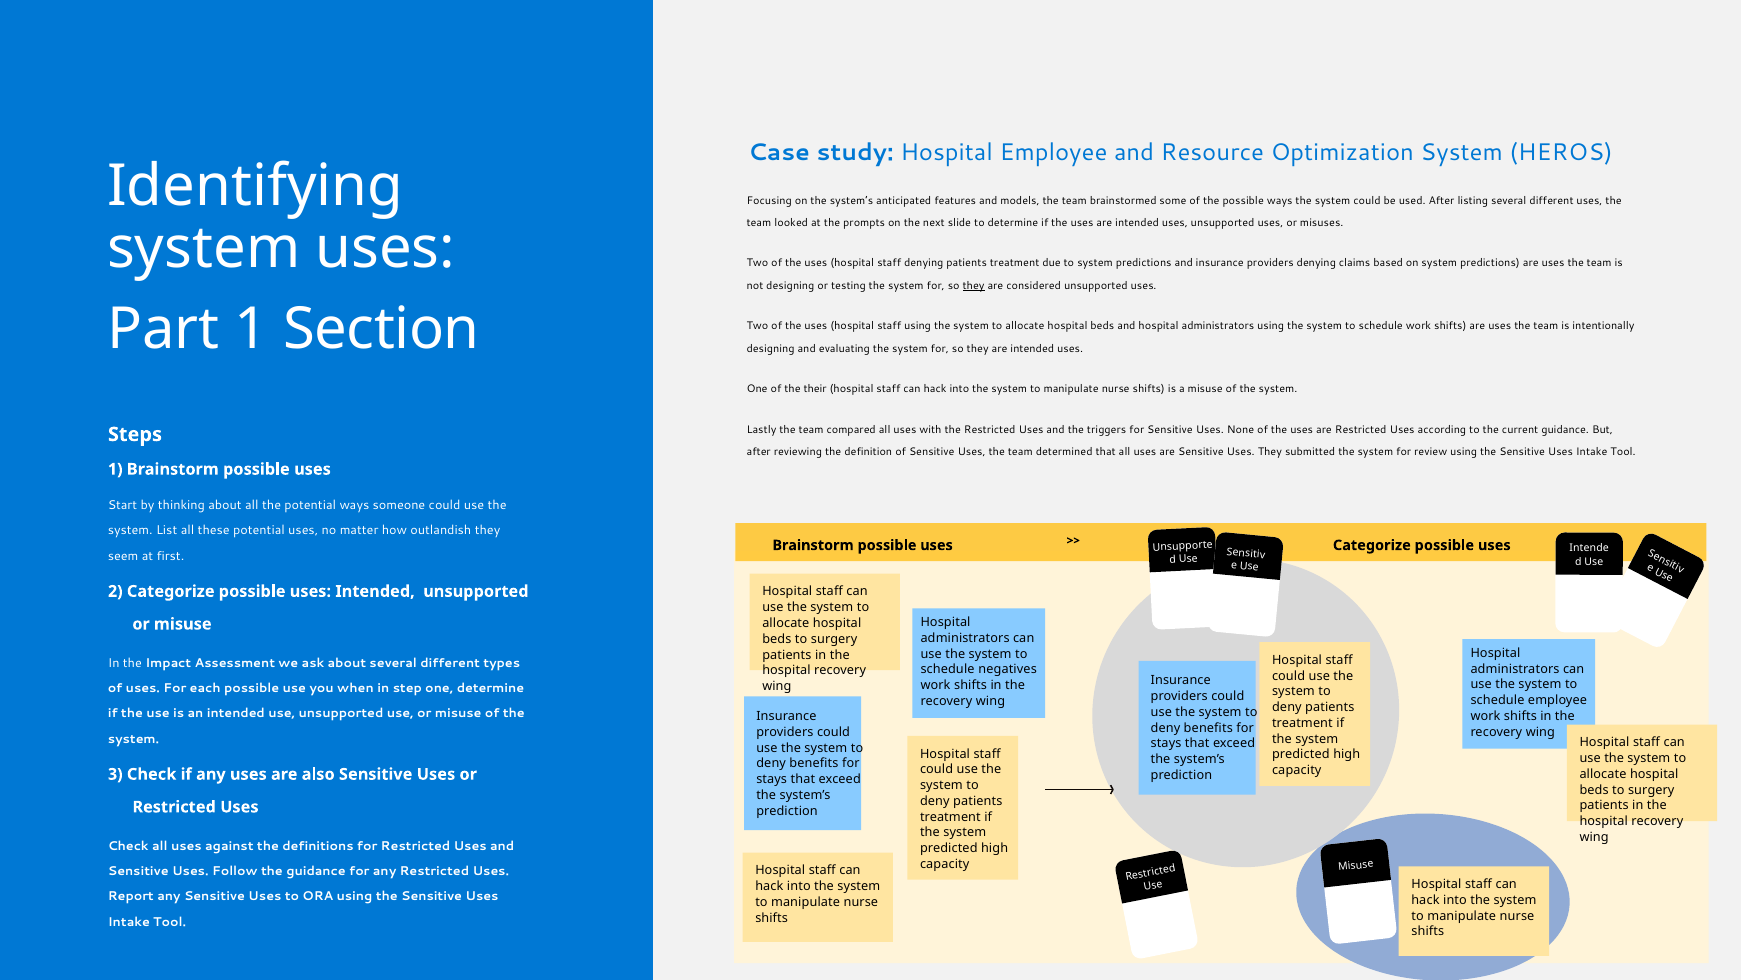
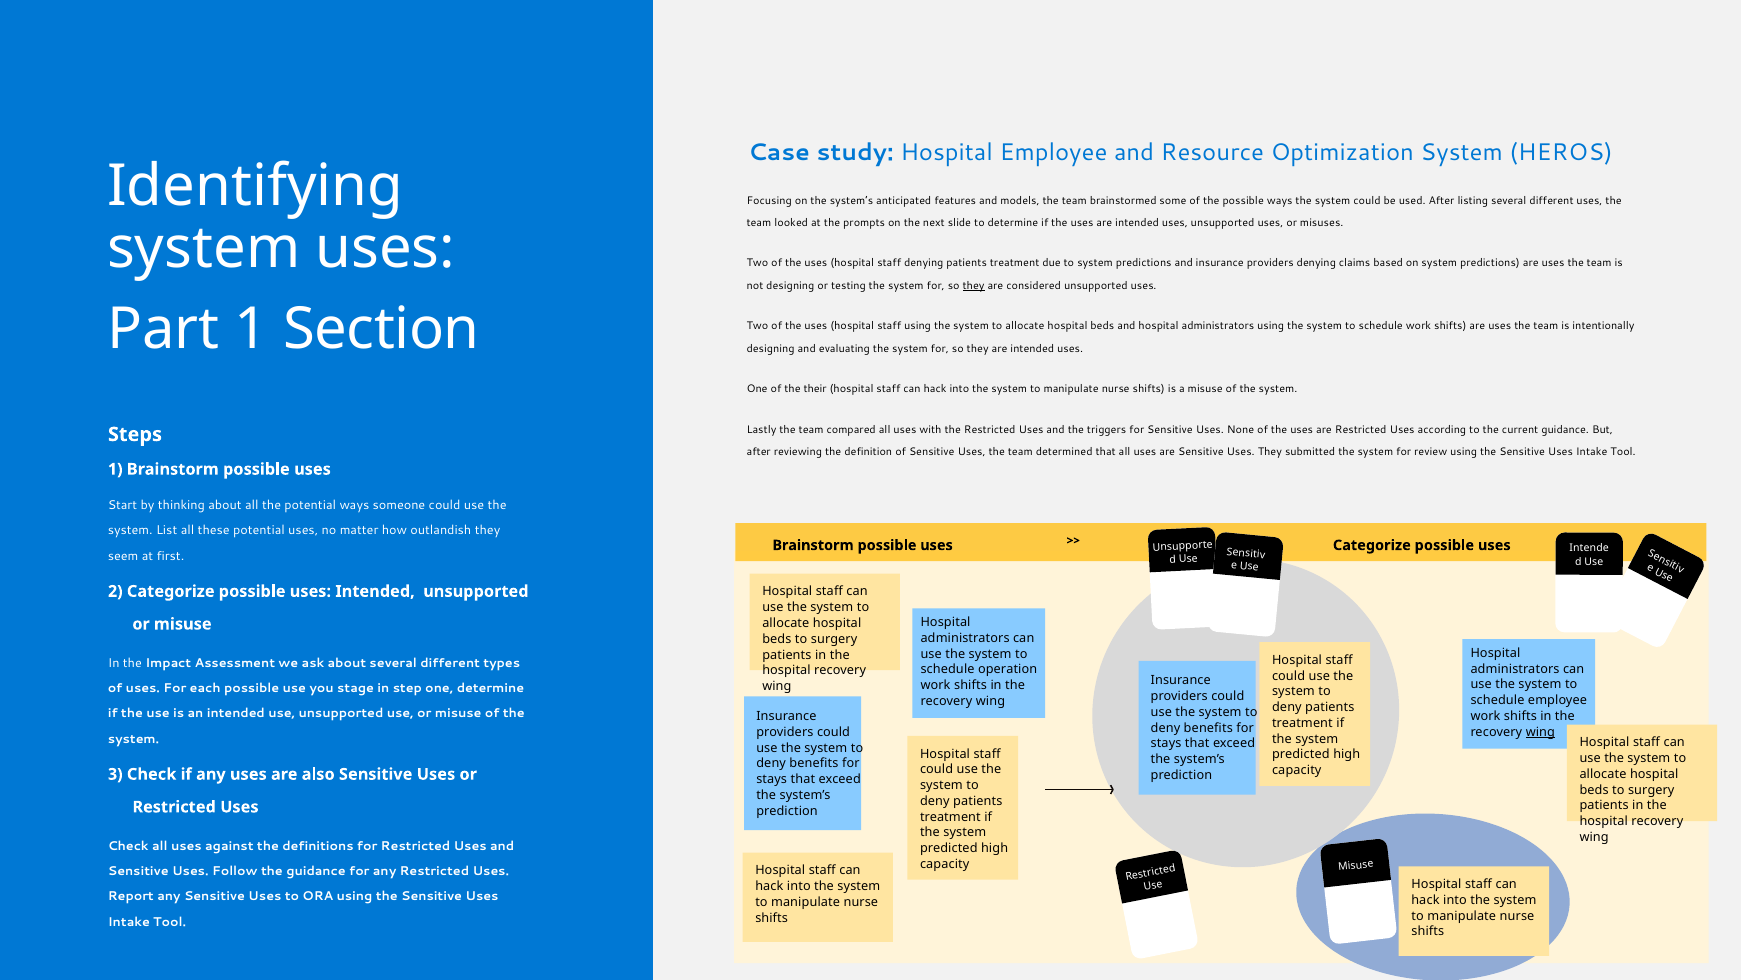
negatives: negatives -> operation
when: when -> stage
wing at (1540, 732) underline: none -> present
